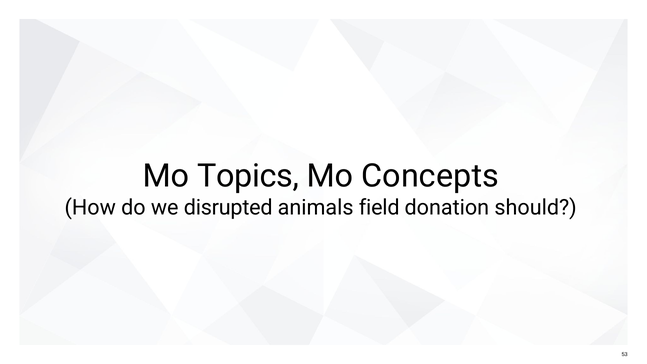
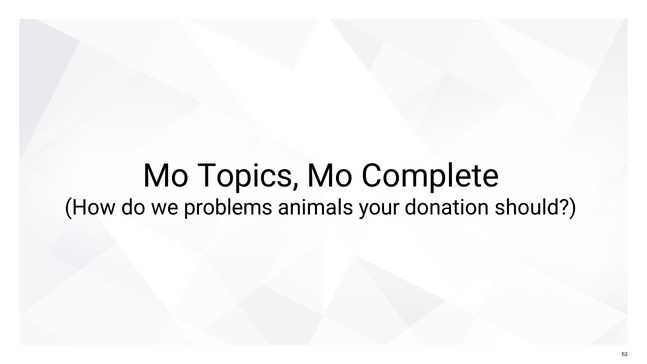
Concepts: Concepts -> Complete
disrupted: disrupted -> problems
field: field -> your
